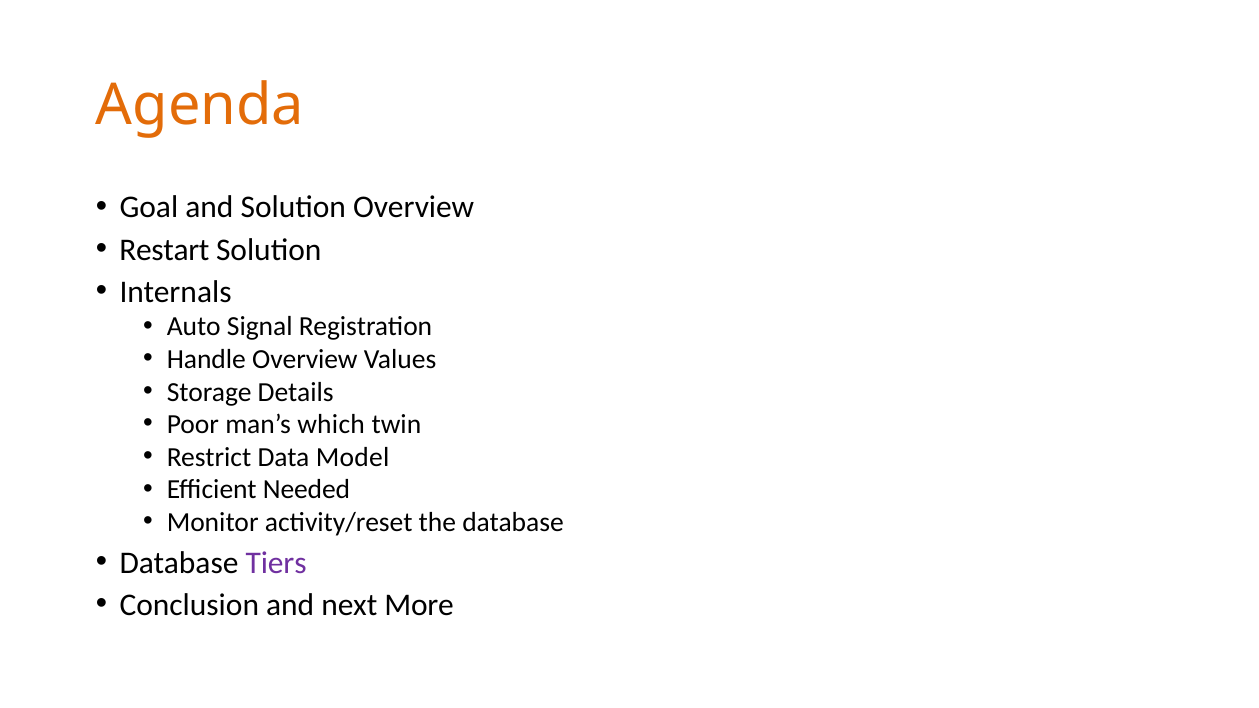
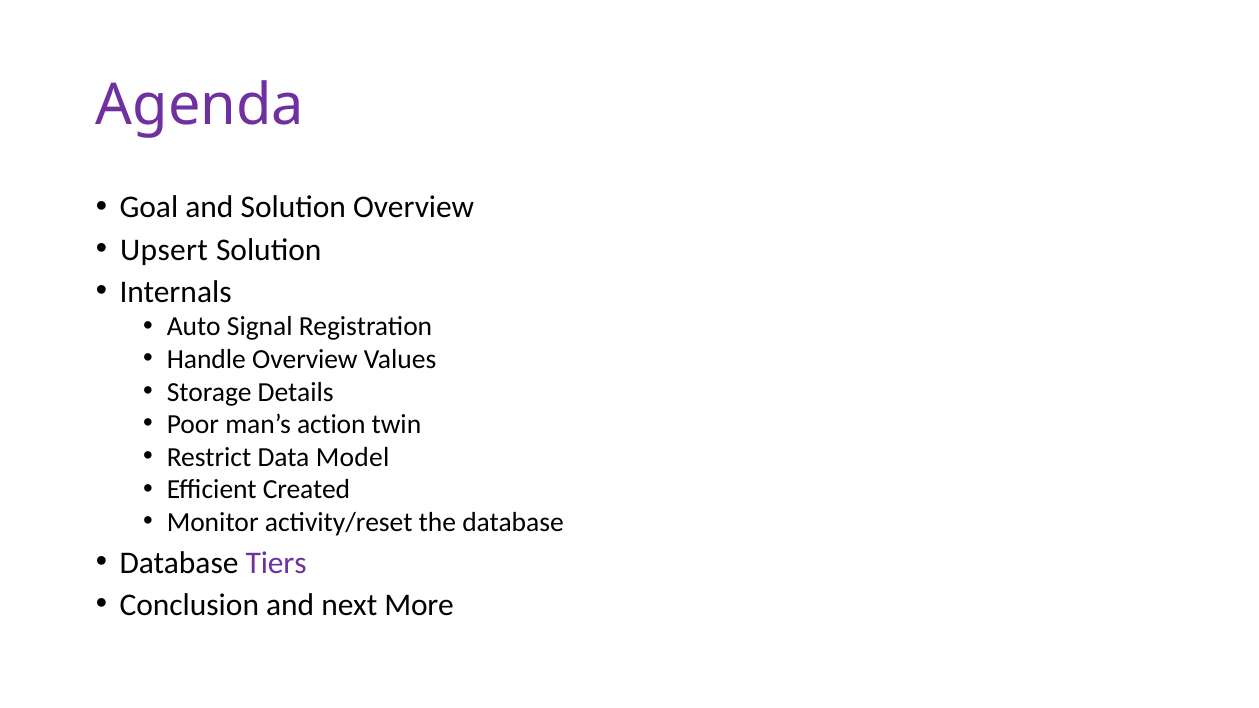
Agenda colour: orange -> purple
Restart: Restart -> Upsert
which: which -> action
Needed: Needed -> Created
